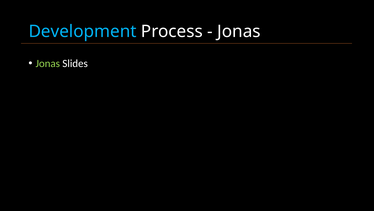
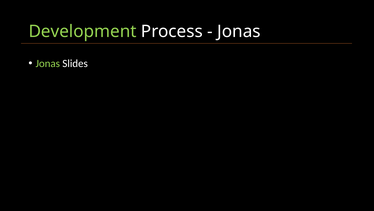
Development colour: light blue -> light green
